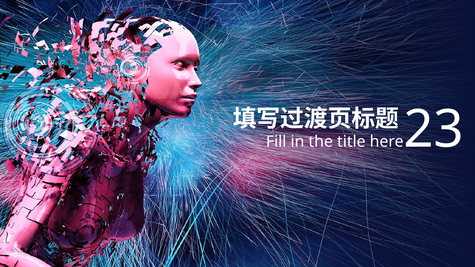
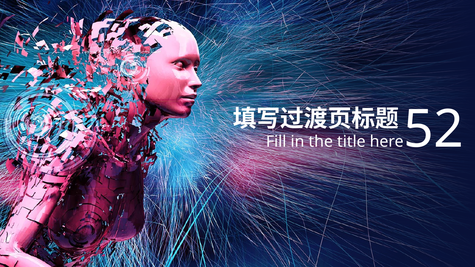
23: 23 -> 52
